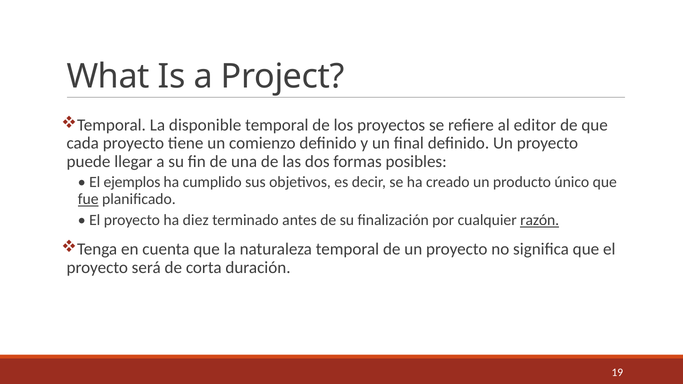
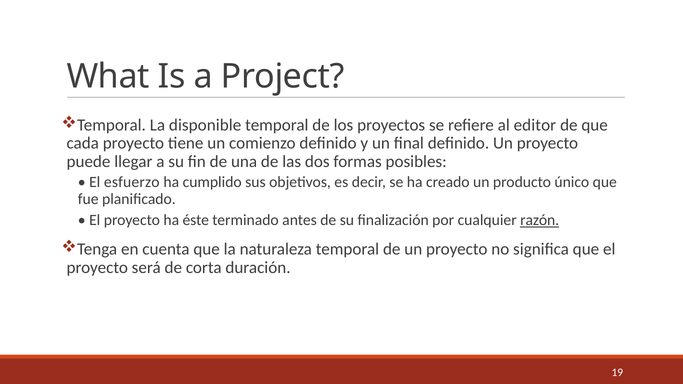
ejemplos: ejemplos -> esfuerzo
fue underline: present -> none
diez: diez -> éste
